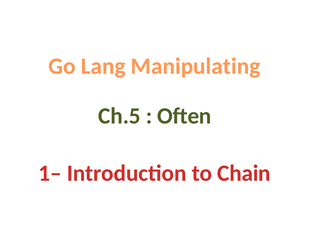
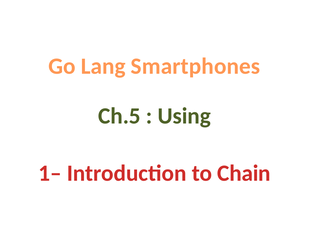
Manipulating: Manipulating -> Smartphones
Often: Often -> Using
